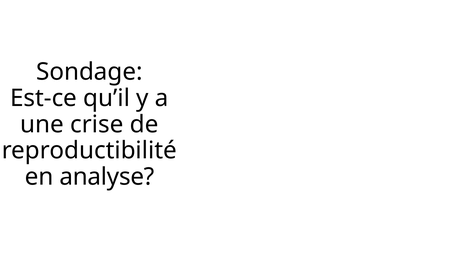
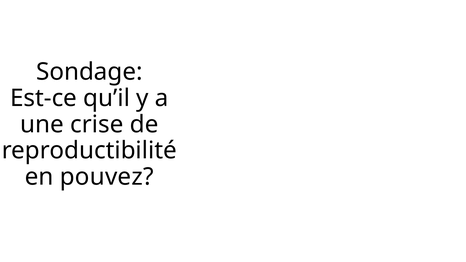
analyse: analyse -> pouvez
